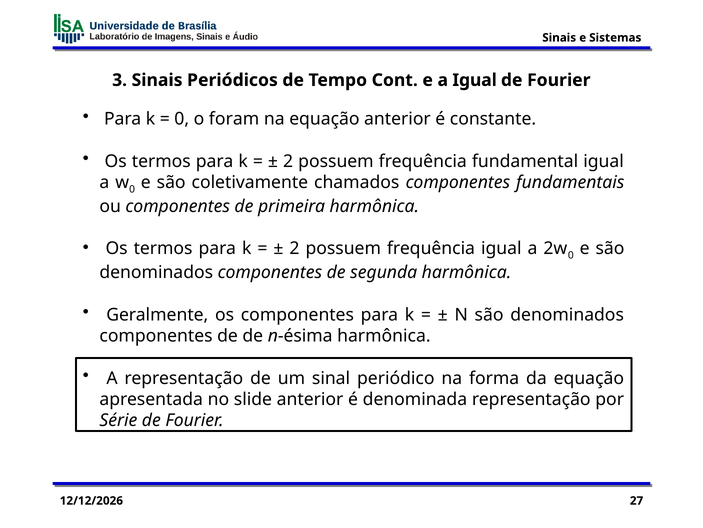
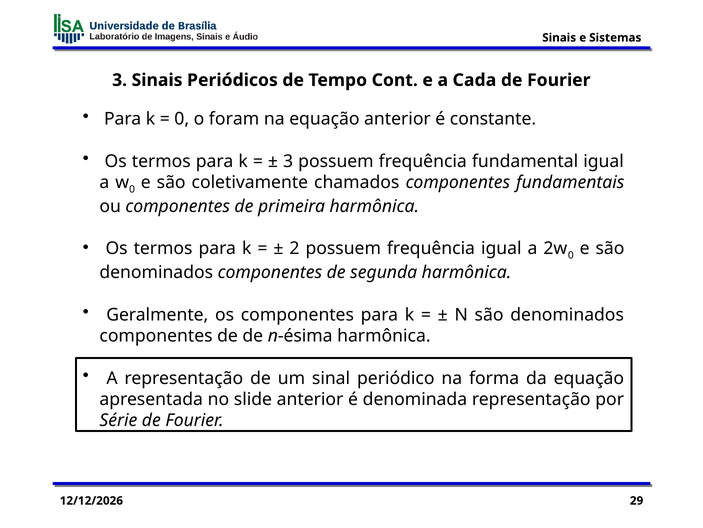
a Igual: Igual -> Cada
2 at (288, 161): 2 -> 3
27: 27 -> 29
